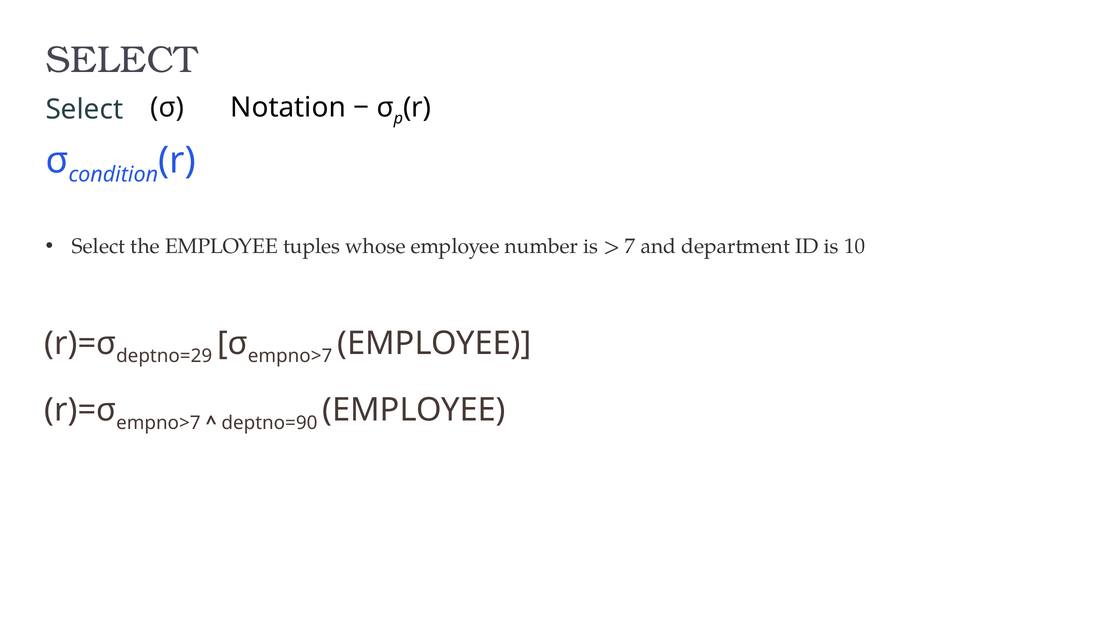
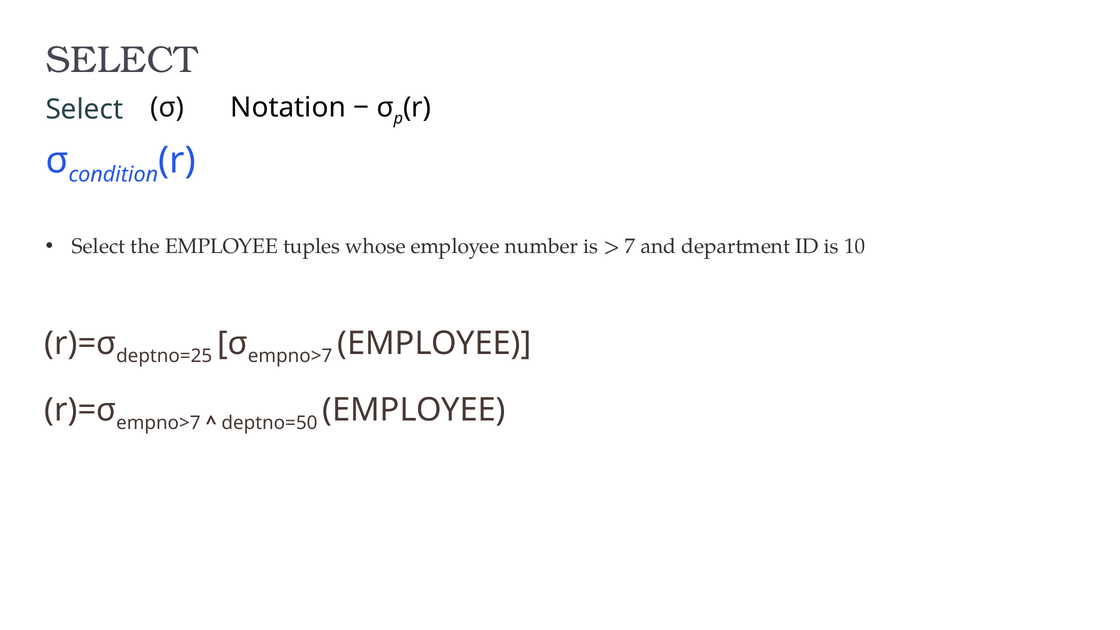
deptno=29: deptno=29 -> deptno=25
deptno=90: deptno=90 -> deptno=50
